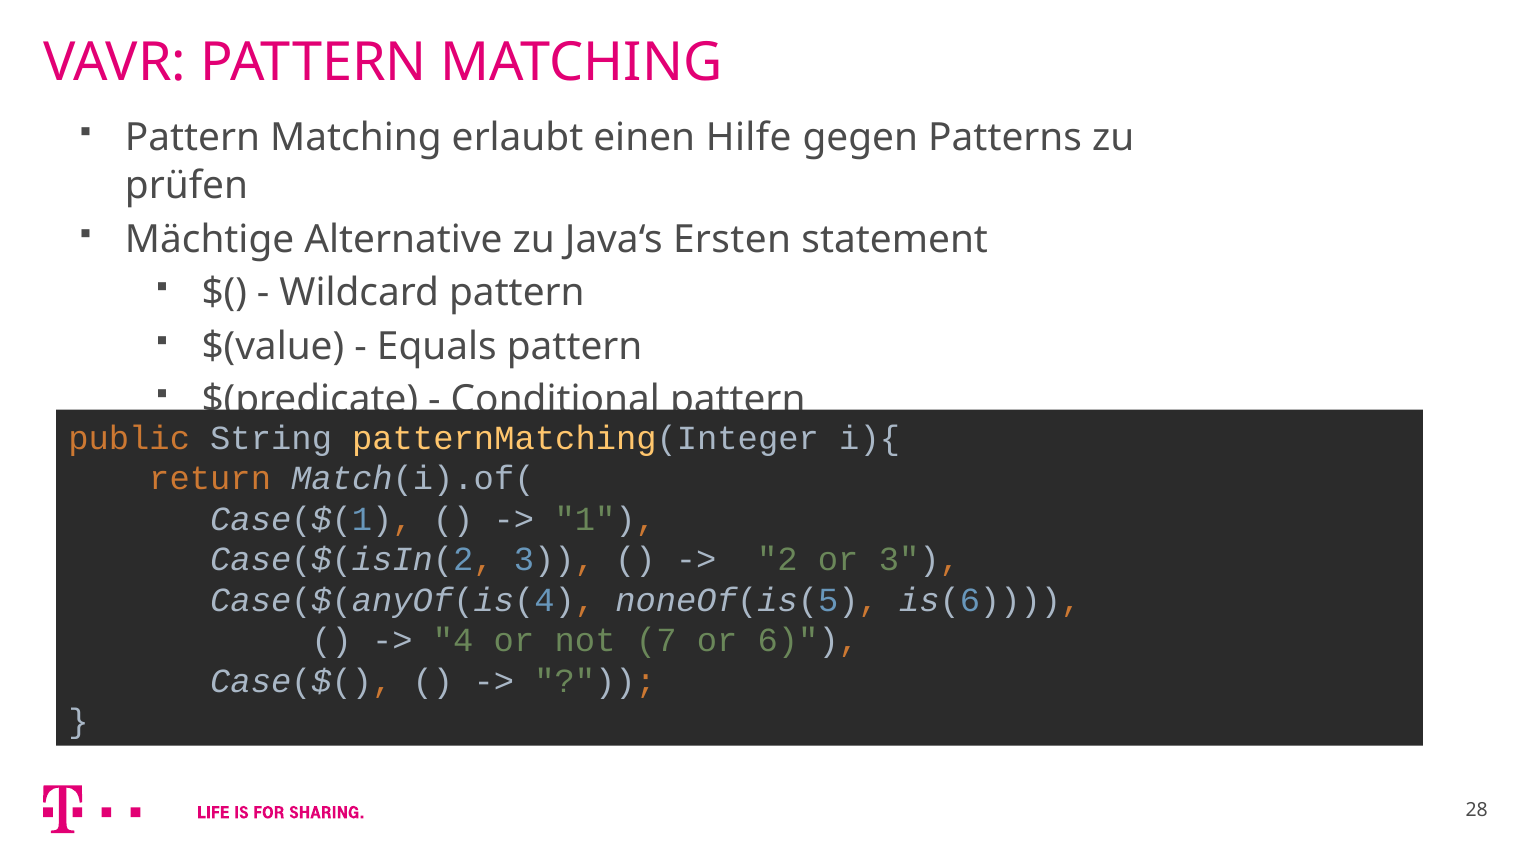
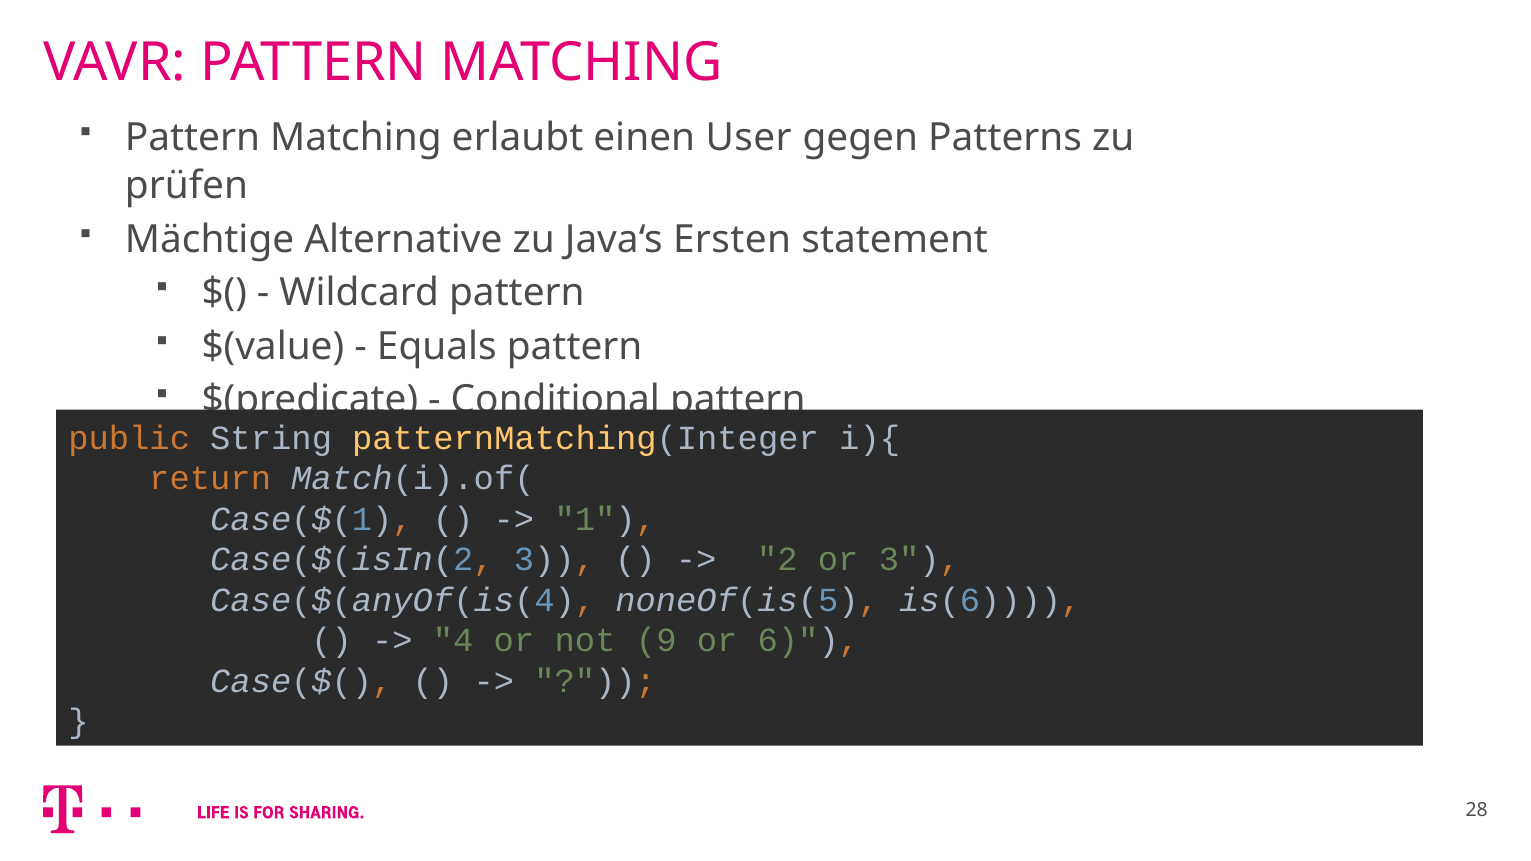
Hilfe: Hilfe -> User
7: 7 -> 9
